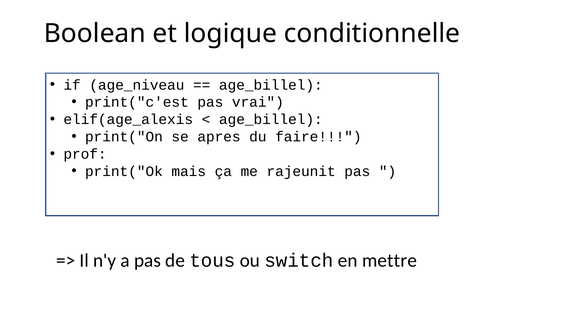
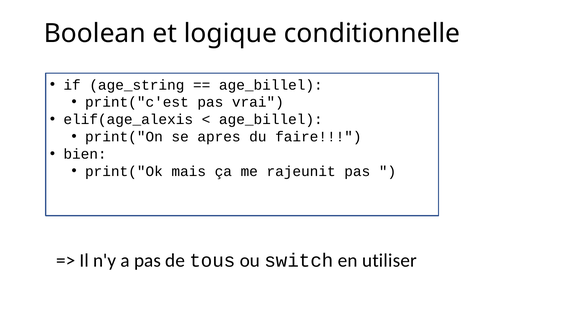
age_niveau: age_niveau -> age_string
prof: prof -> bien
mettre: mettre -> utiliser
